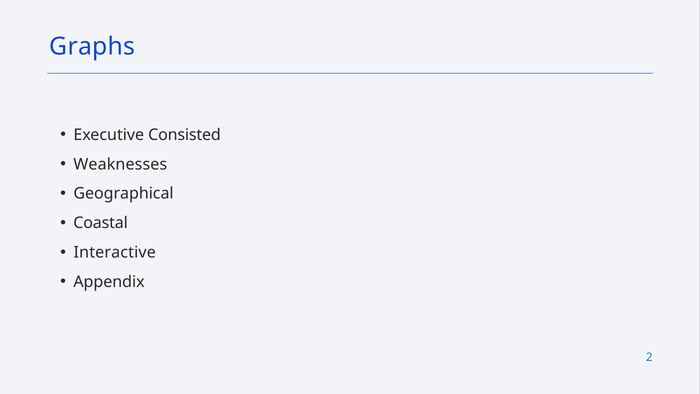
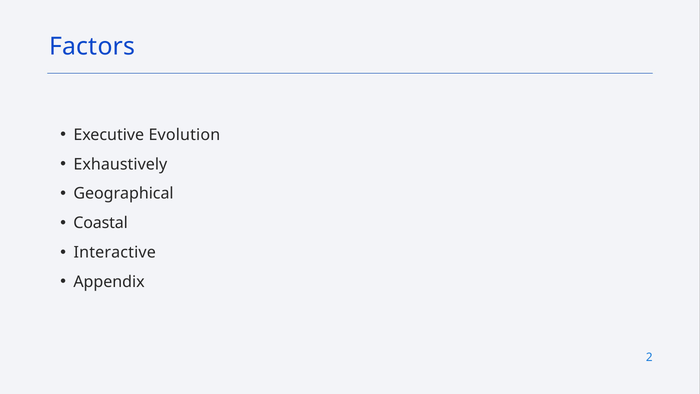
Graphs: Graphs -> Factors
Consisted: Consisted -> Evolution
Weaknesses: Weaknesses -> Exhaustively
